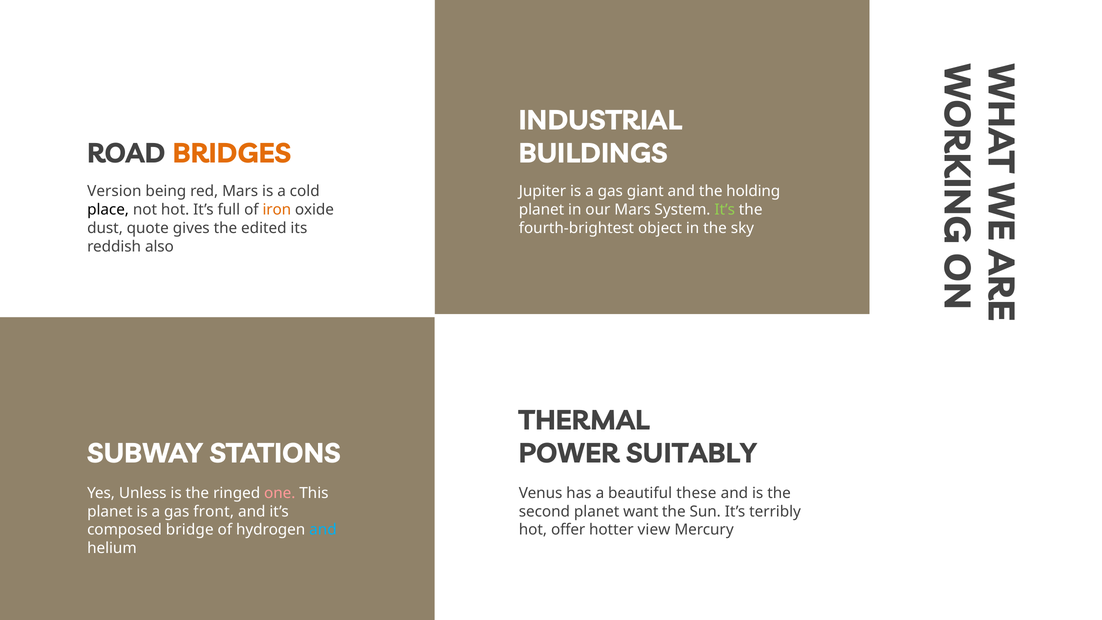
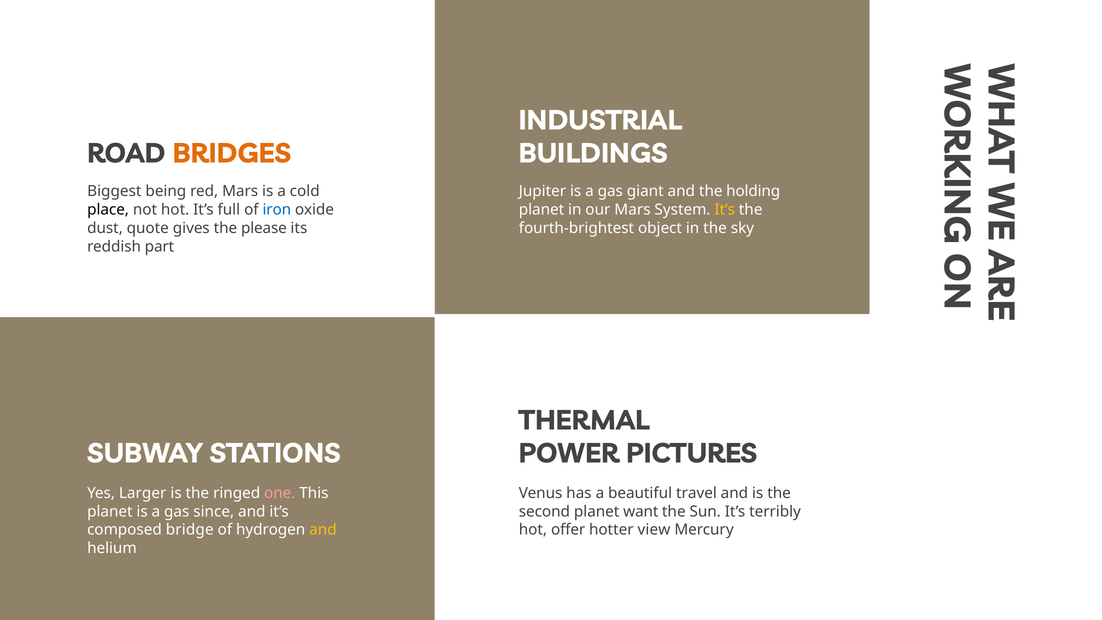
Version: Version -> Biggest
iron colour: orange -> blue
It’s at (725, 210) colour: light green -> yellow
edited: edited -> please
also: also -> part
SUITABLY: SUITABLY -> PICTURES
Unless: Unless -> Larger
these: these -> travel
front: front -> since
and at (323, 530) colour: light blue -> yellow
